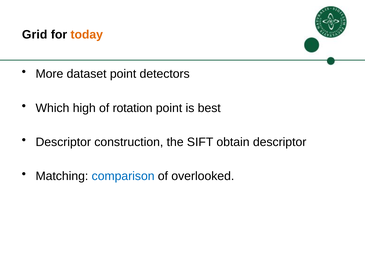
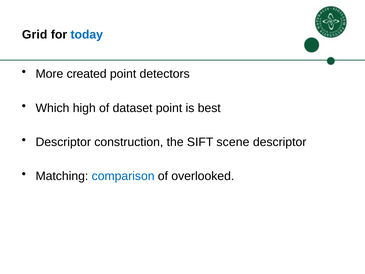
today colour: orange -> blue
dataset: dataset -> created
rotation: rotation -> dataset
obtain: obtain -> scene
